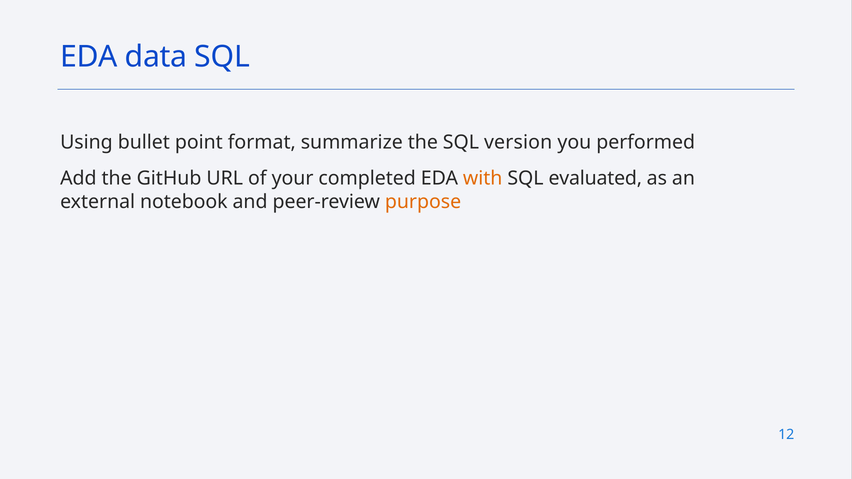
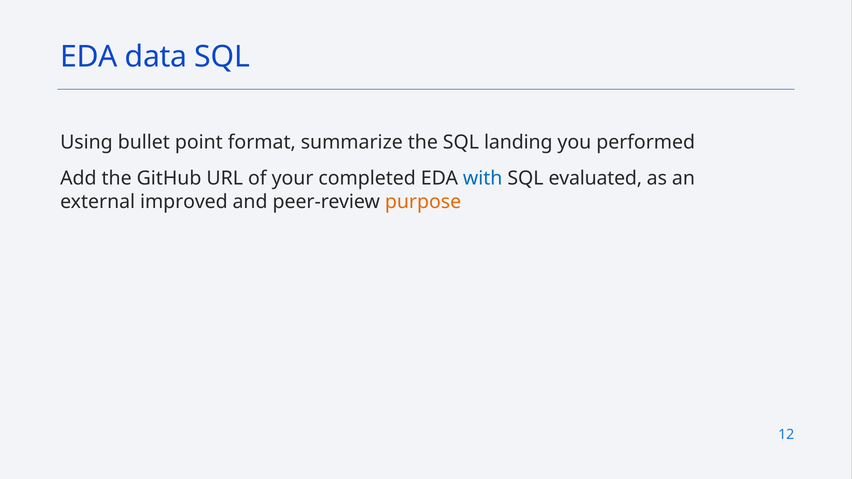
version: version -> landing
with colour: orange -> blue
notebook: notebook -> improved
